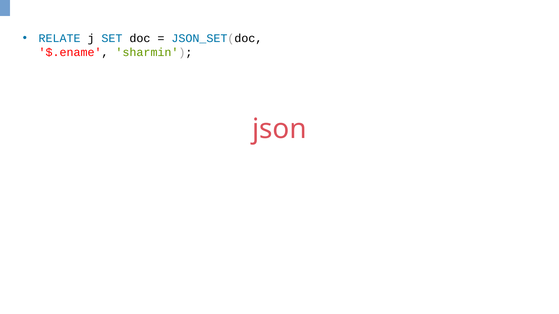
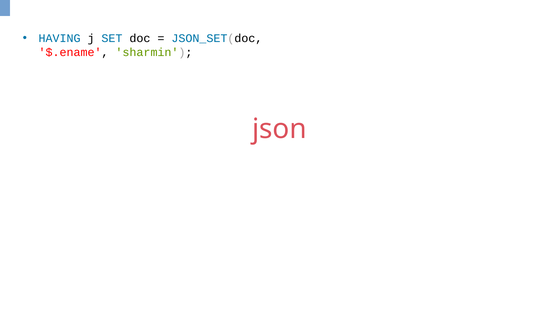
RELATE: RELATE -> HAVING
